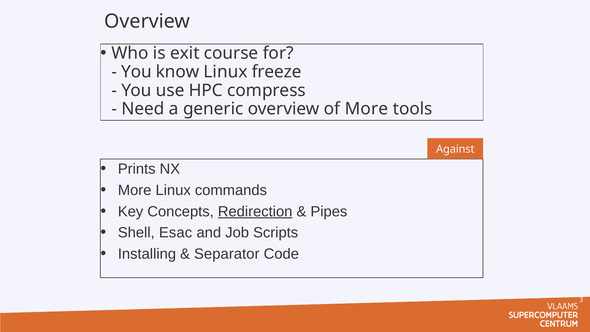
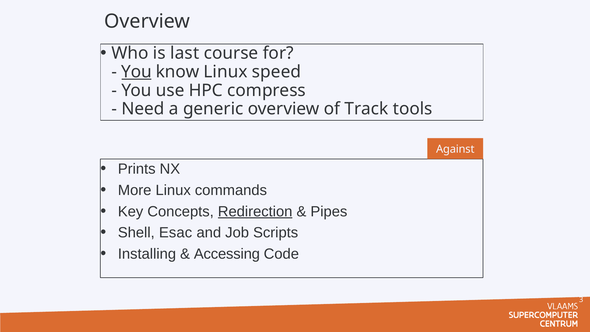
exit: exit -> last
You at (137, 72) underline: none -> present
freeze: freeze -> speed
of More: More -> Track
Separator: Separator -> Accessing
